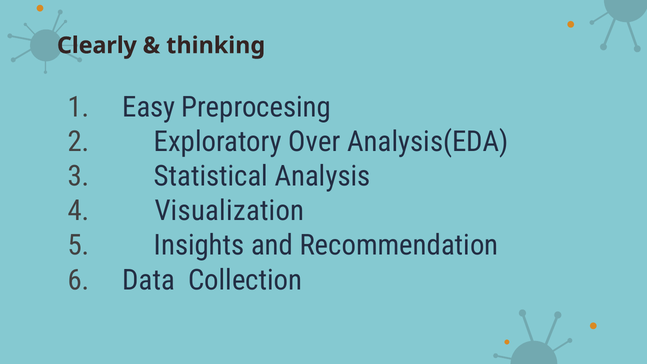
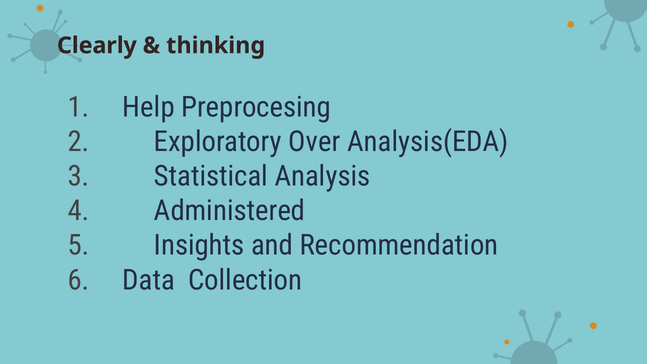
Easy: Easy -> Help
Visualization: Visualization -> Administered
